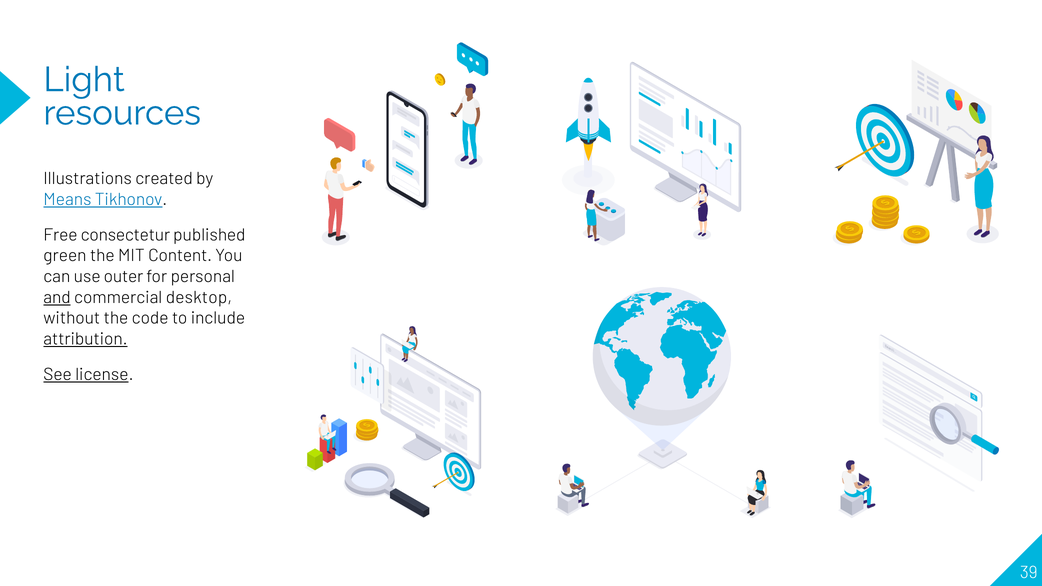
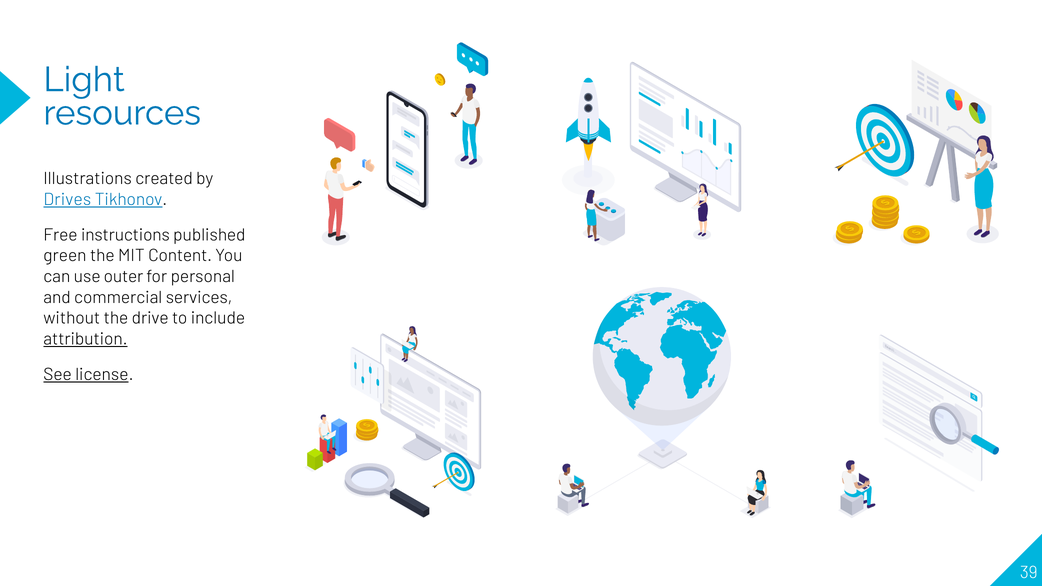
Means: Means -> Drives
consectetur: consectetur -> instructions
and underline: present -> none
desktop: desktop -> services
code: code -> drive
